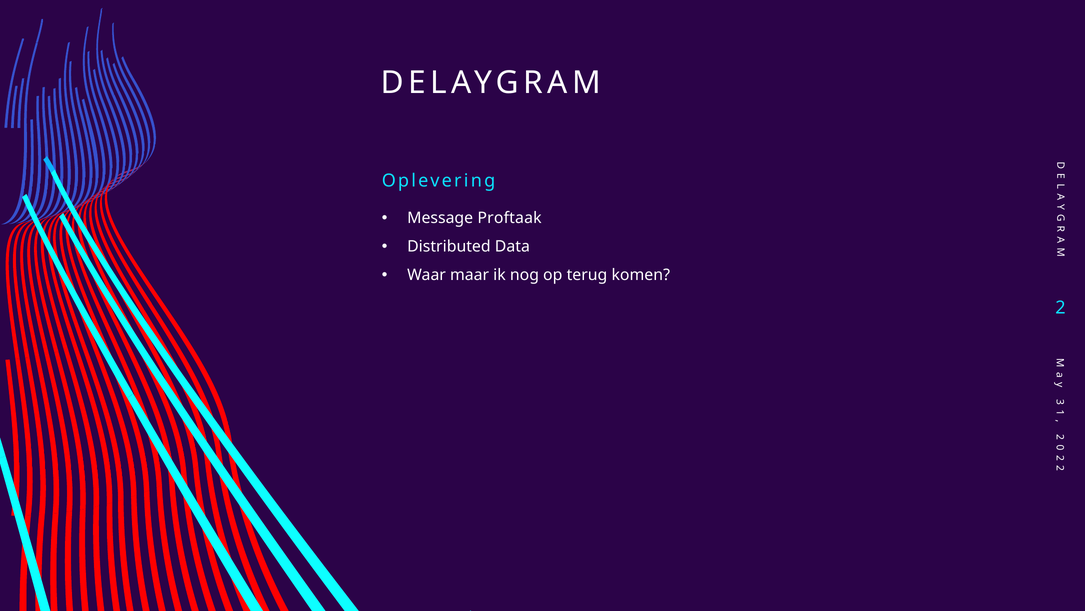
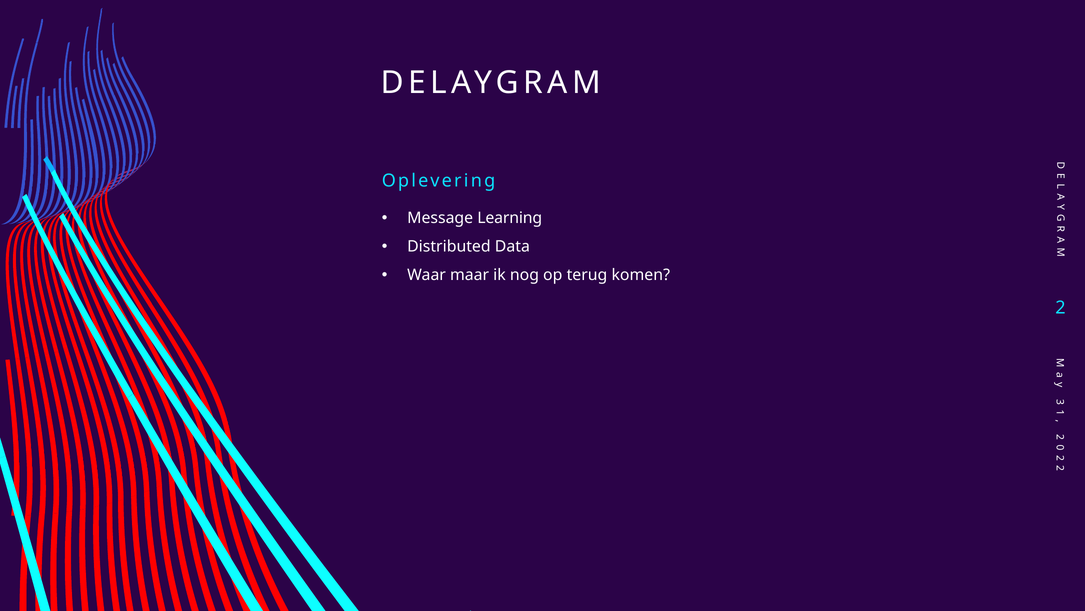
Proftaak: Proftaak -> Learning
